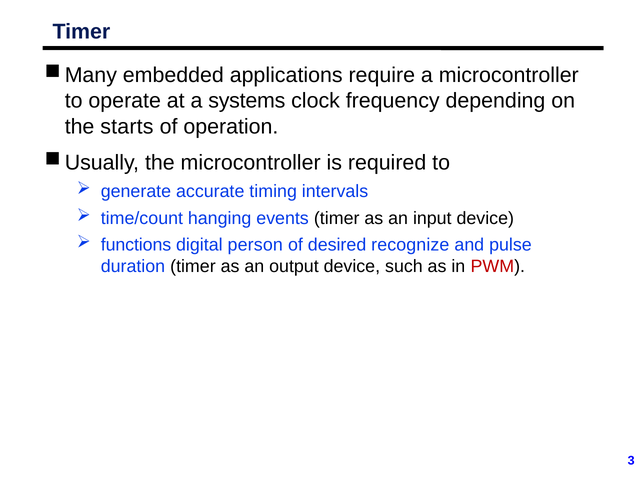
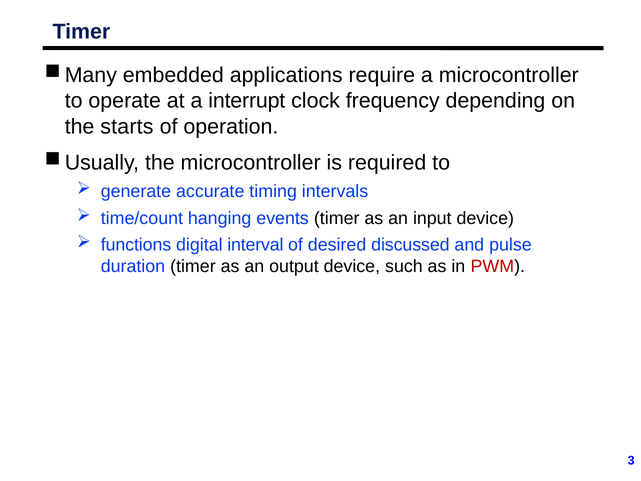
systems: systems -> interrupt
person: person -> interval
recognize: recognize -> discussed
